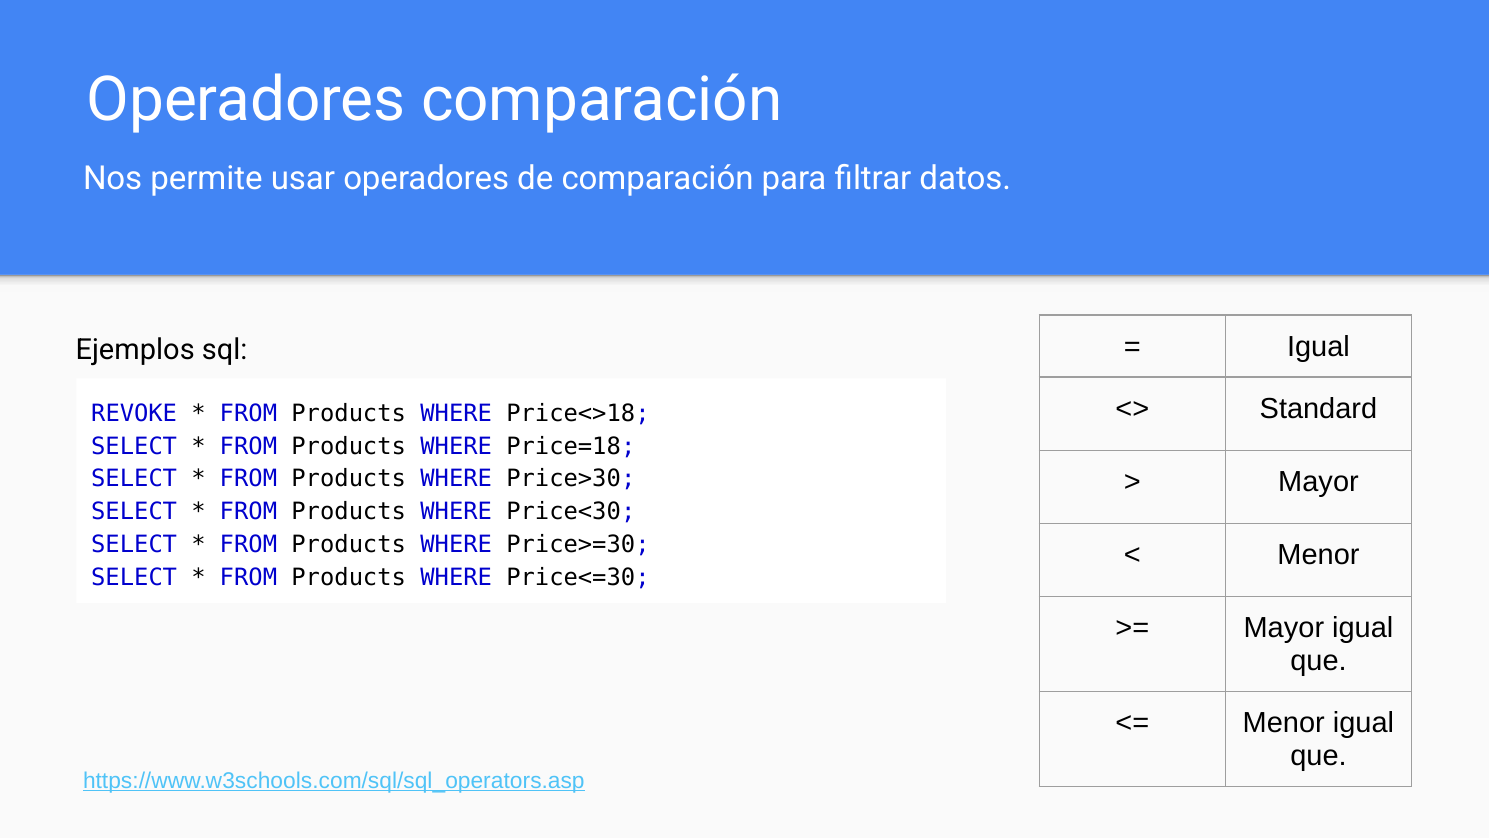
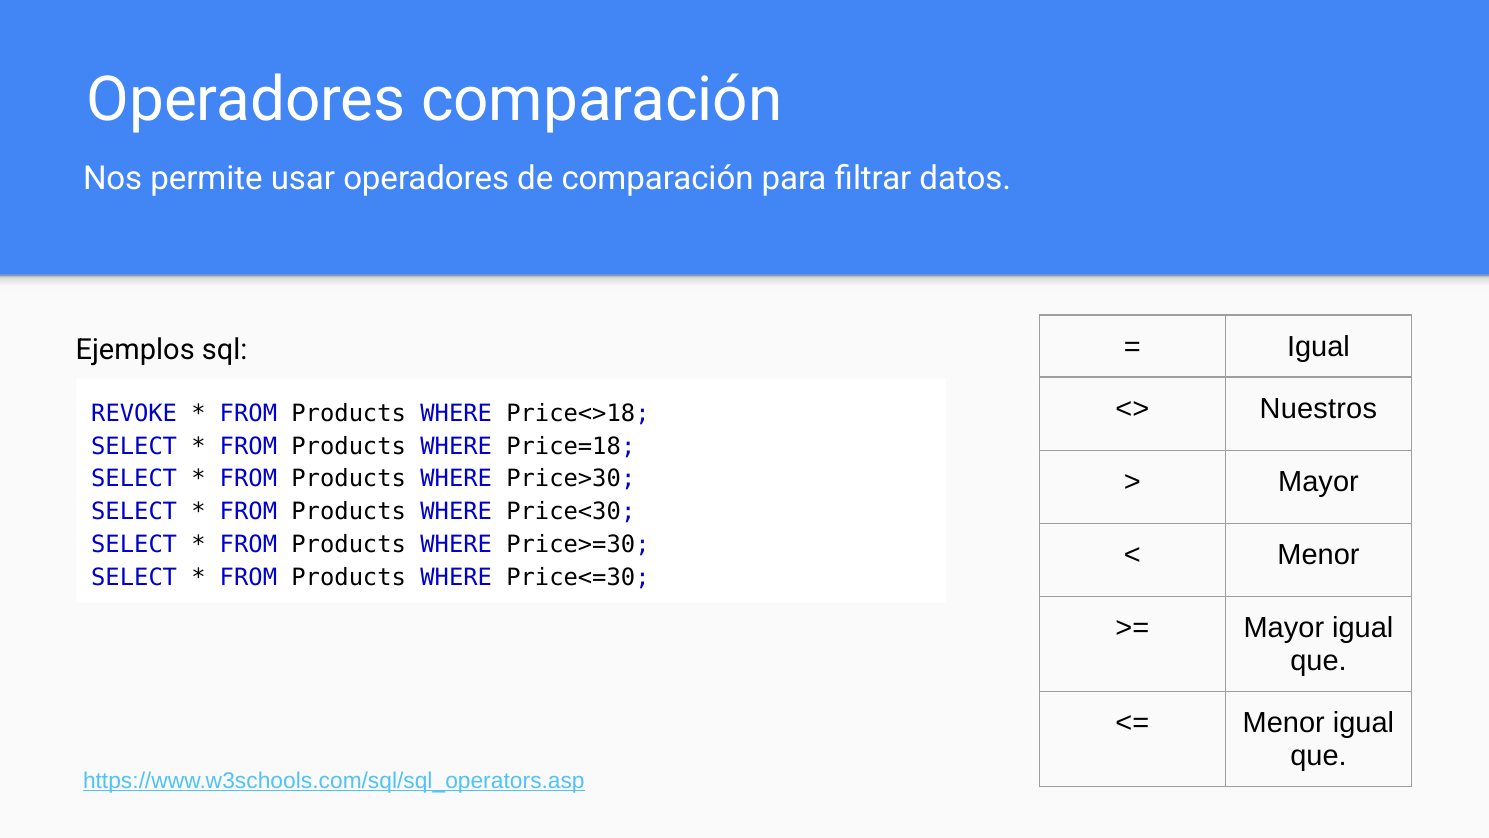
Standard: Standard -> Nuestros
